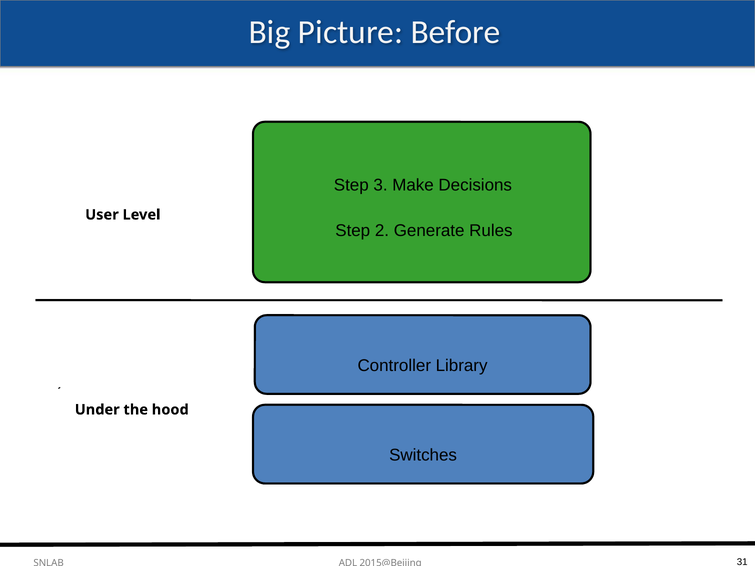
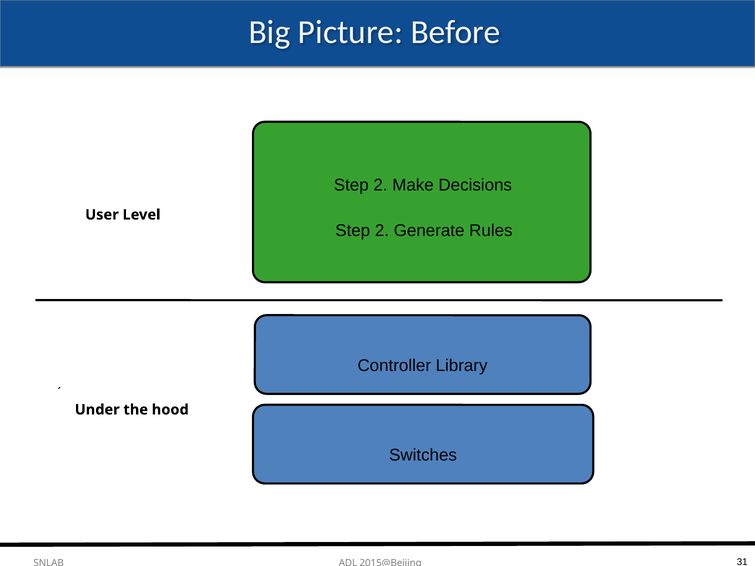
3 at (381, 185): 3 -> 2
